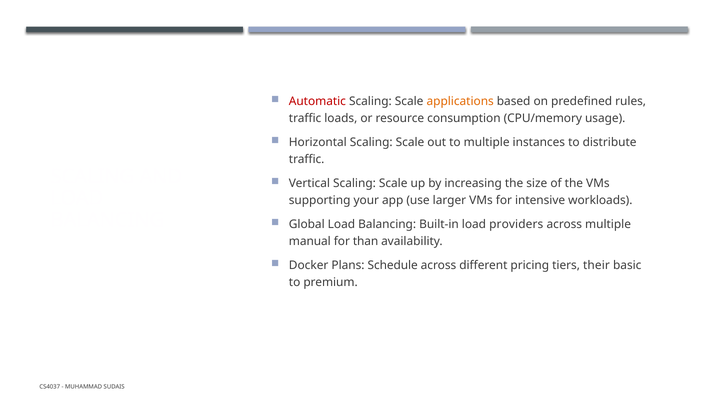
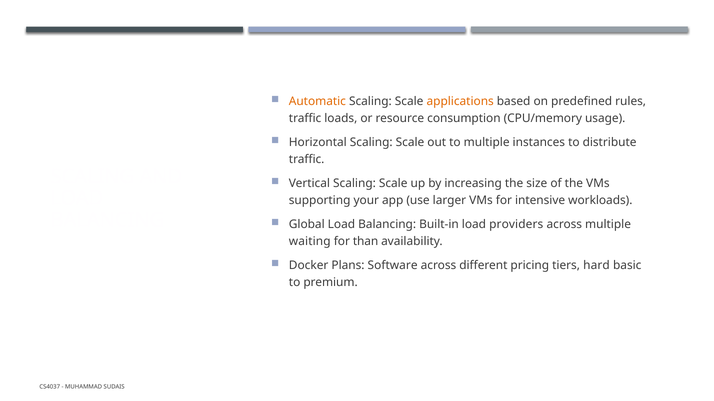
Automatic colour: red -> orange
manual: manual -> waiting
Schedule: Schedule -> Software
their: their -> hard
